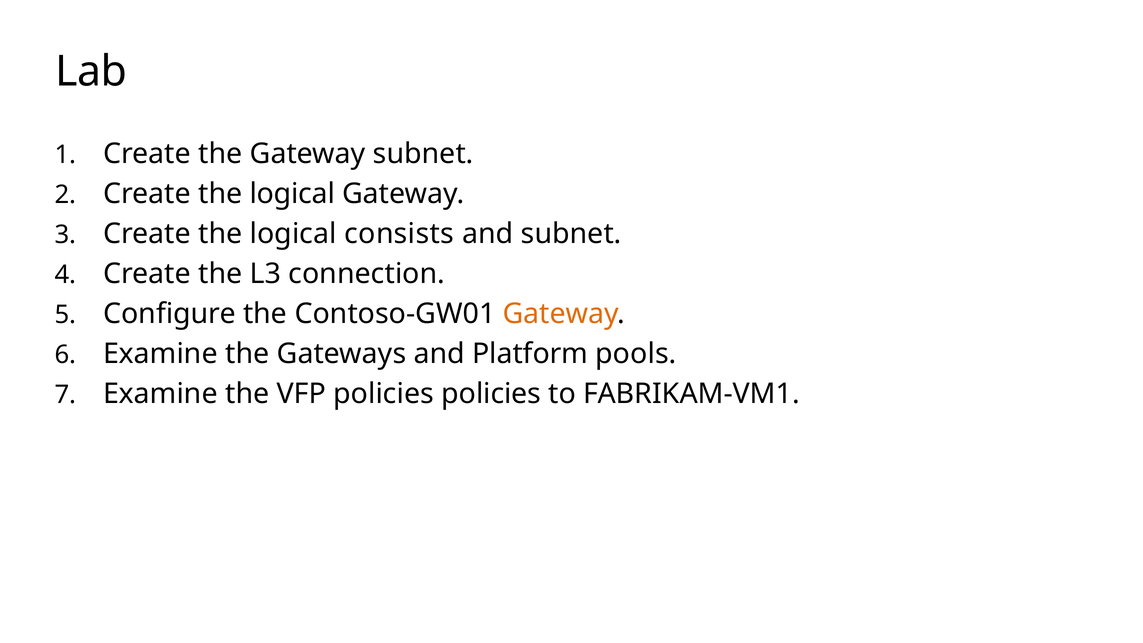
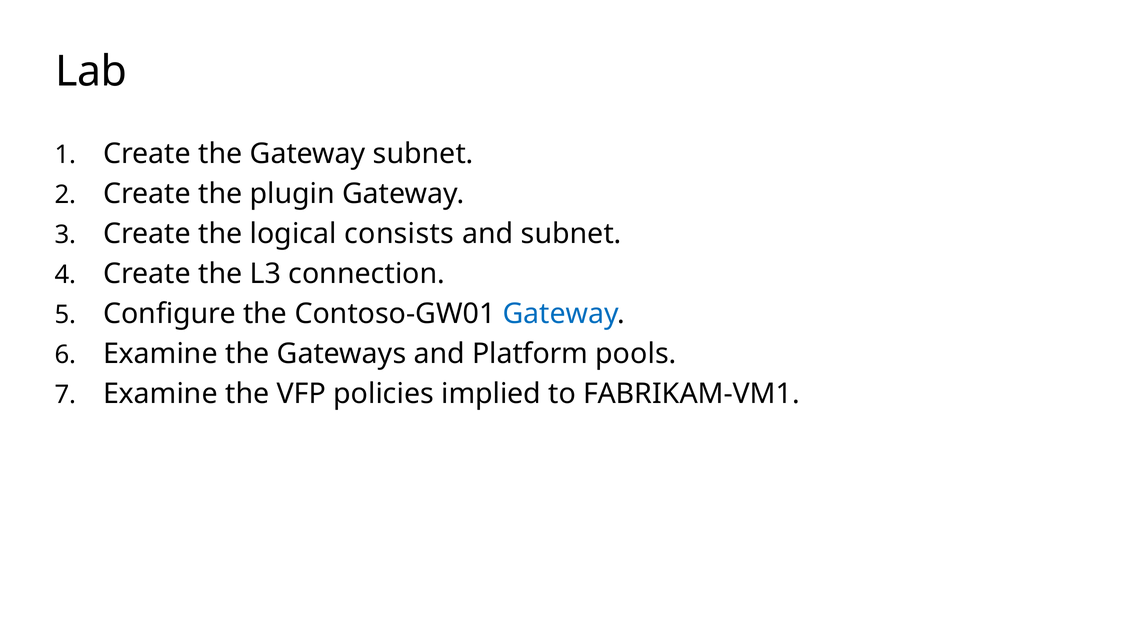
logical at (292, 194): logical -> plugin
Gateway at (561, 314) colour: orange -> blue
policies policies: policies -> implied
